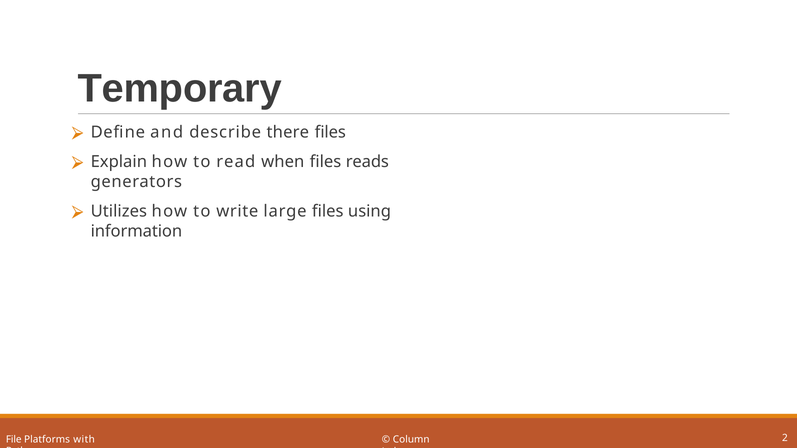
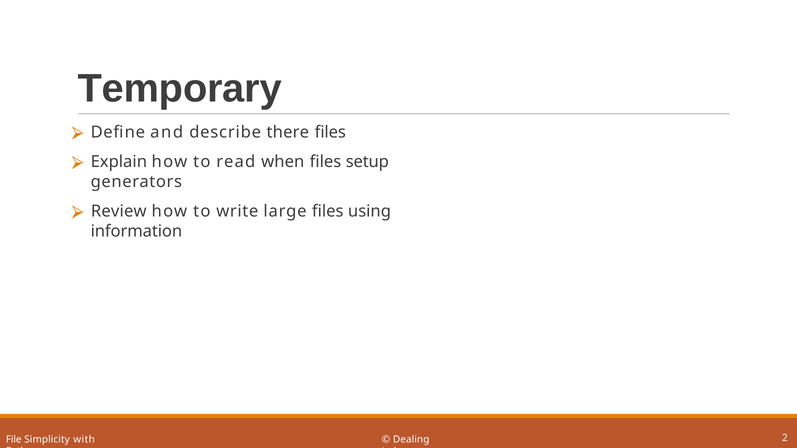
reads: reads -> setup
Utilizes: Utilizes -> Review
Platforms: Platforms -> Simplicity
Column: Column -> Dealing
